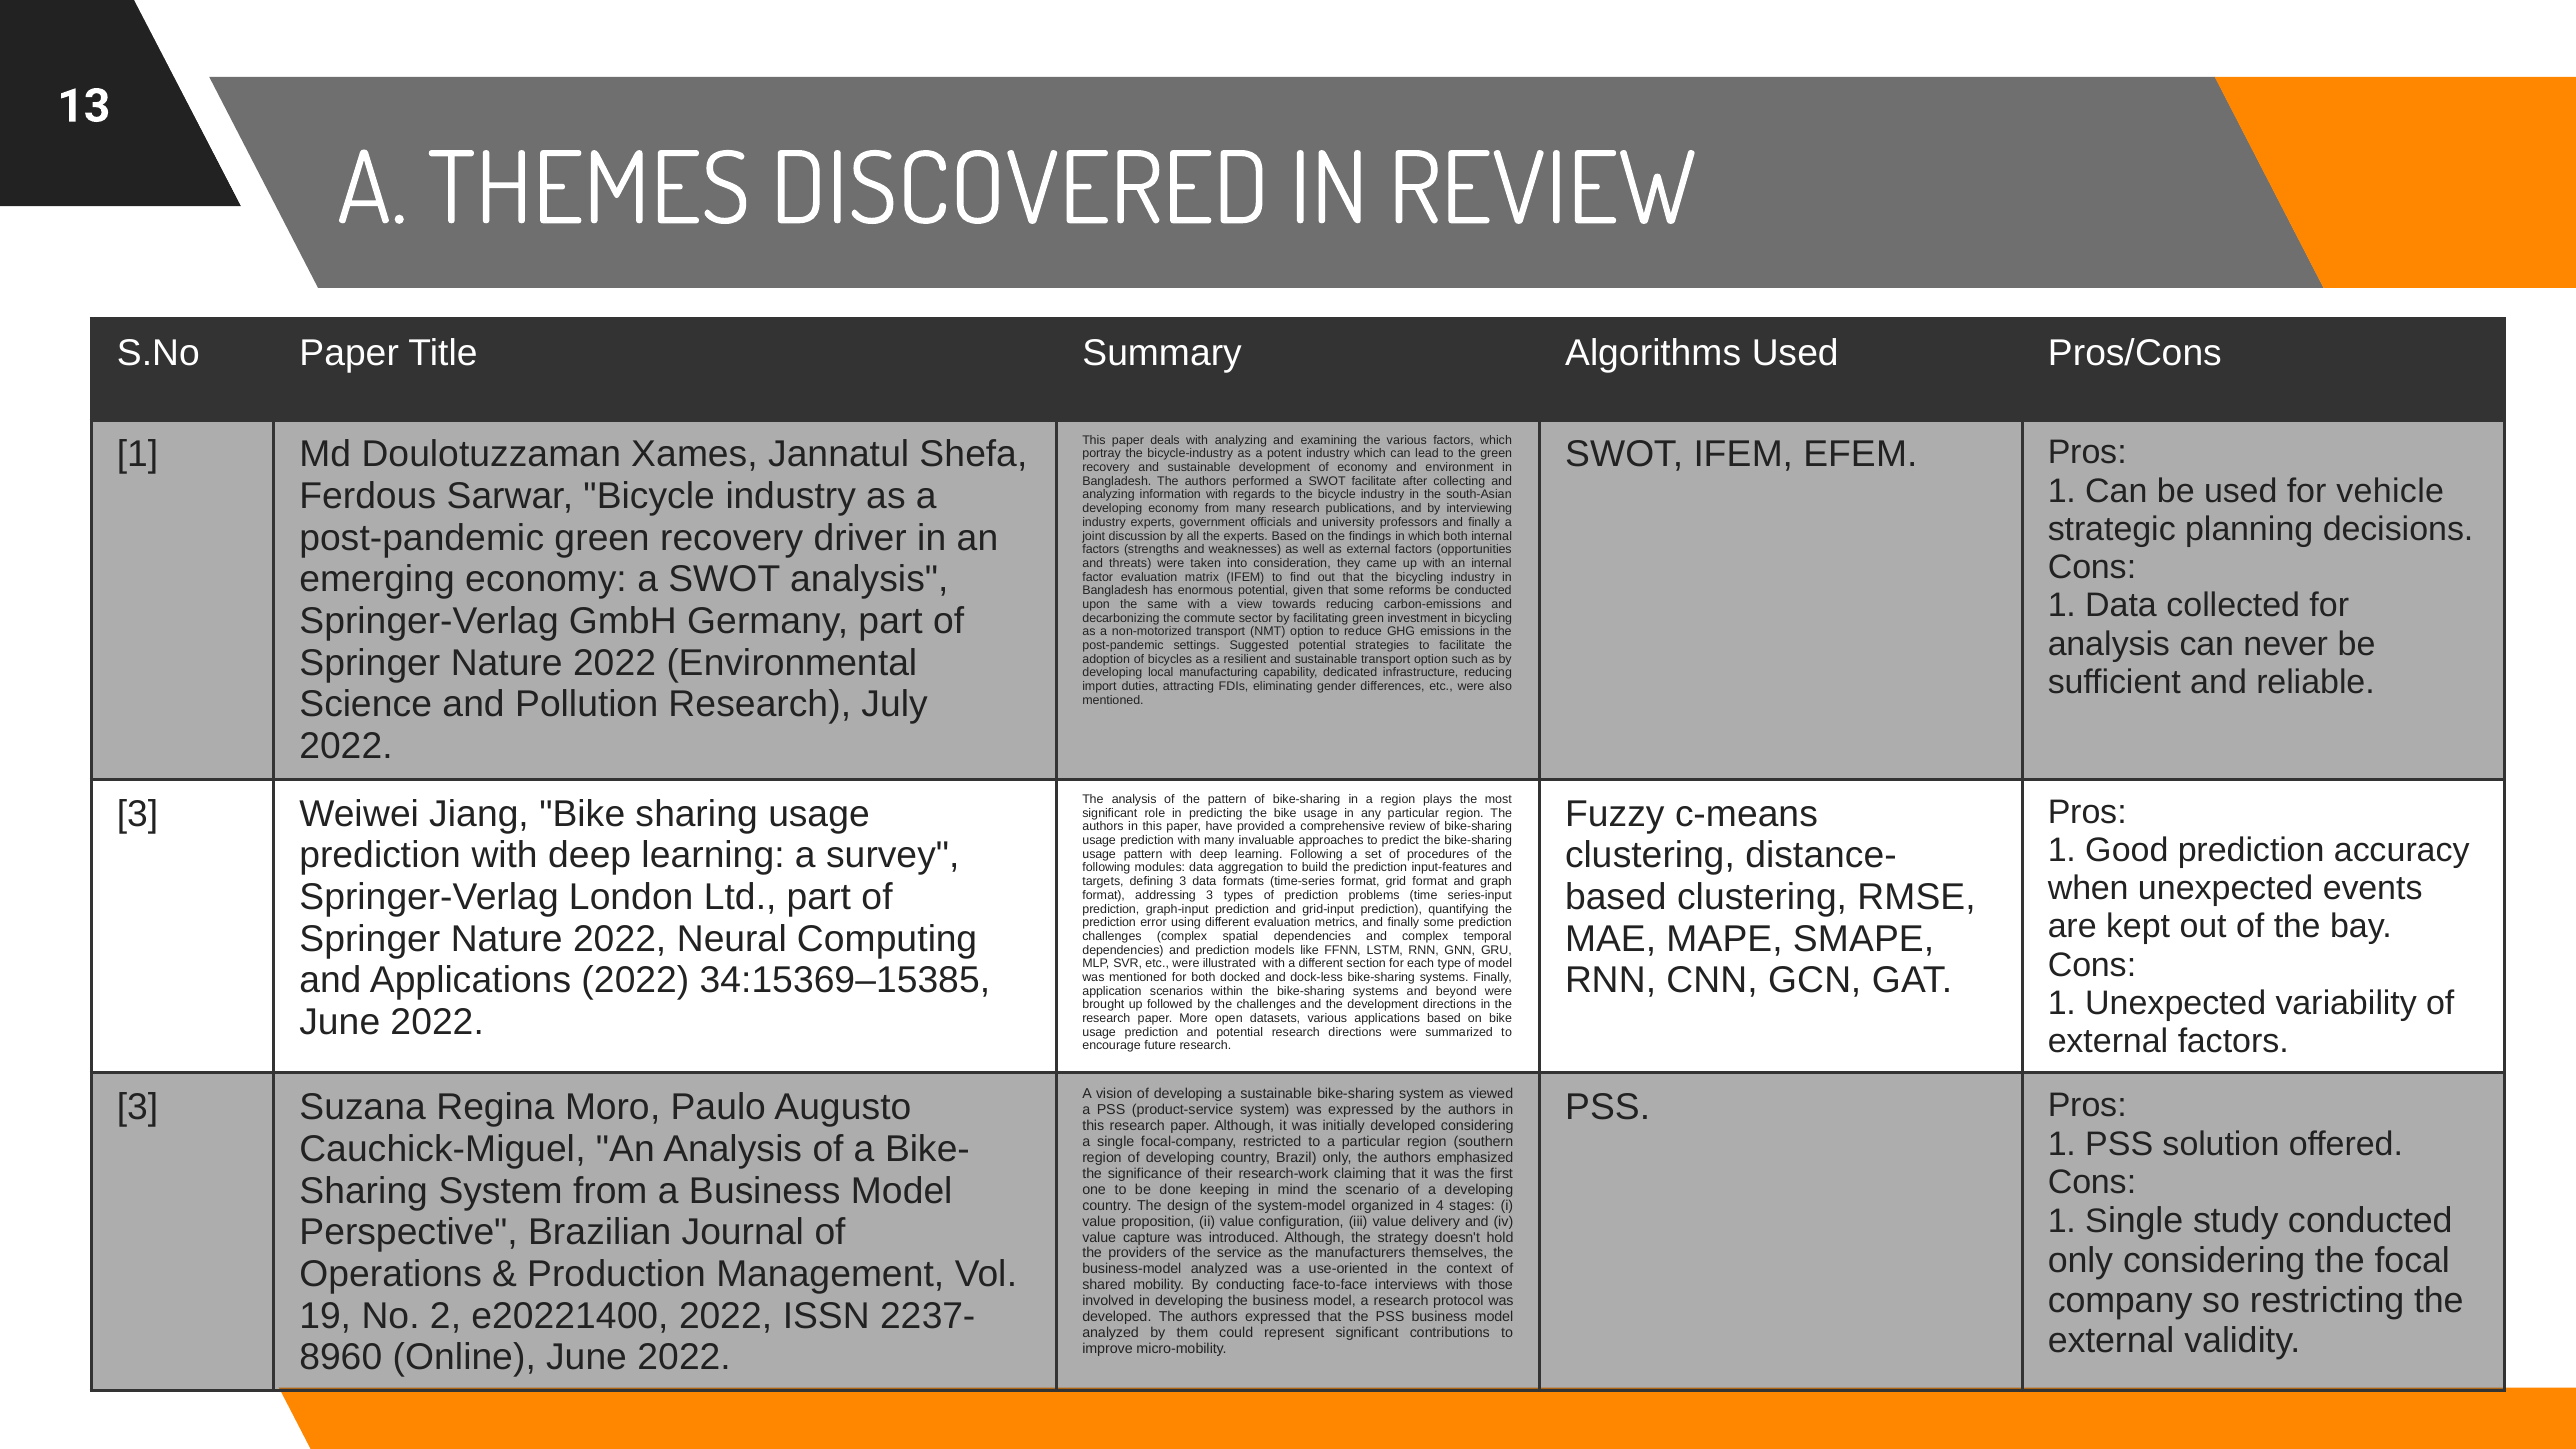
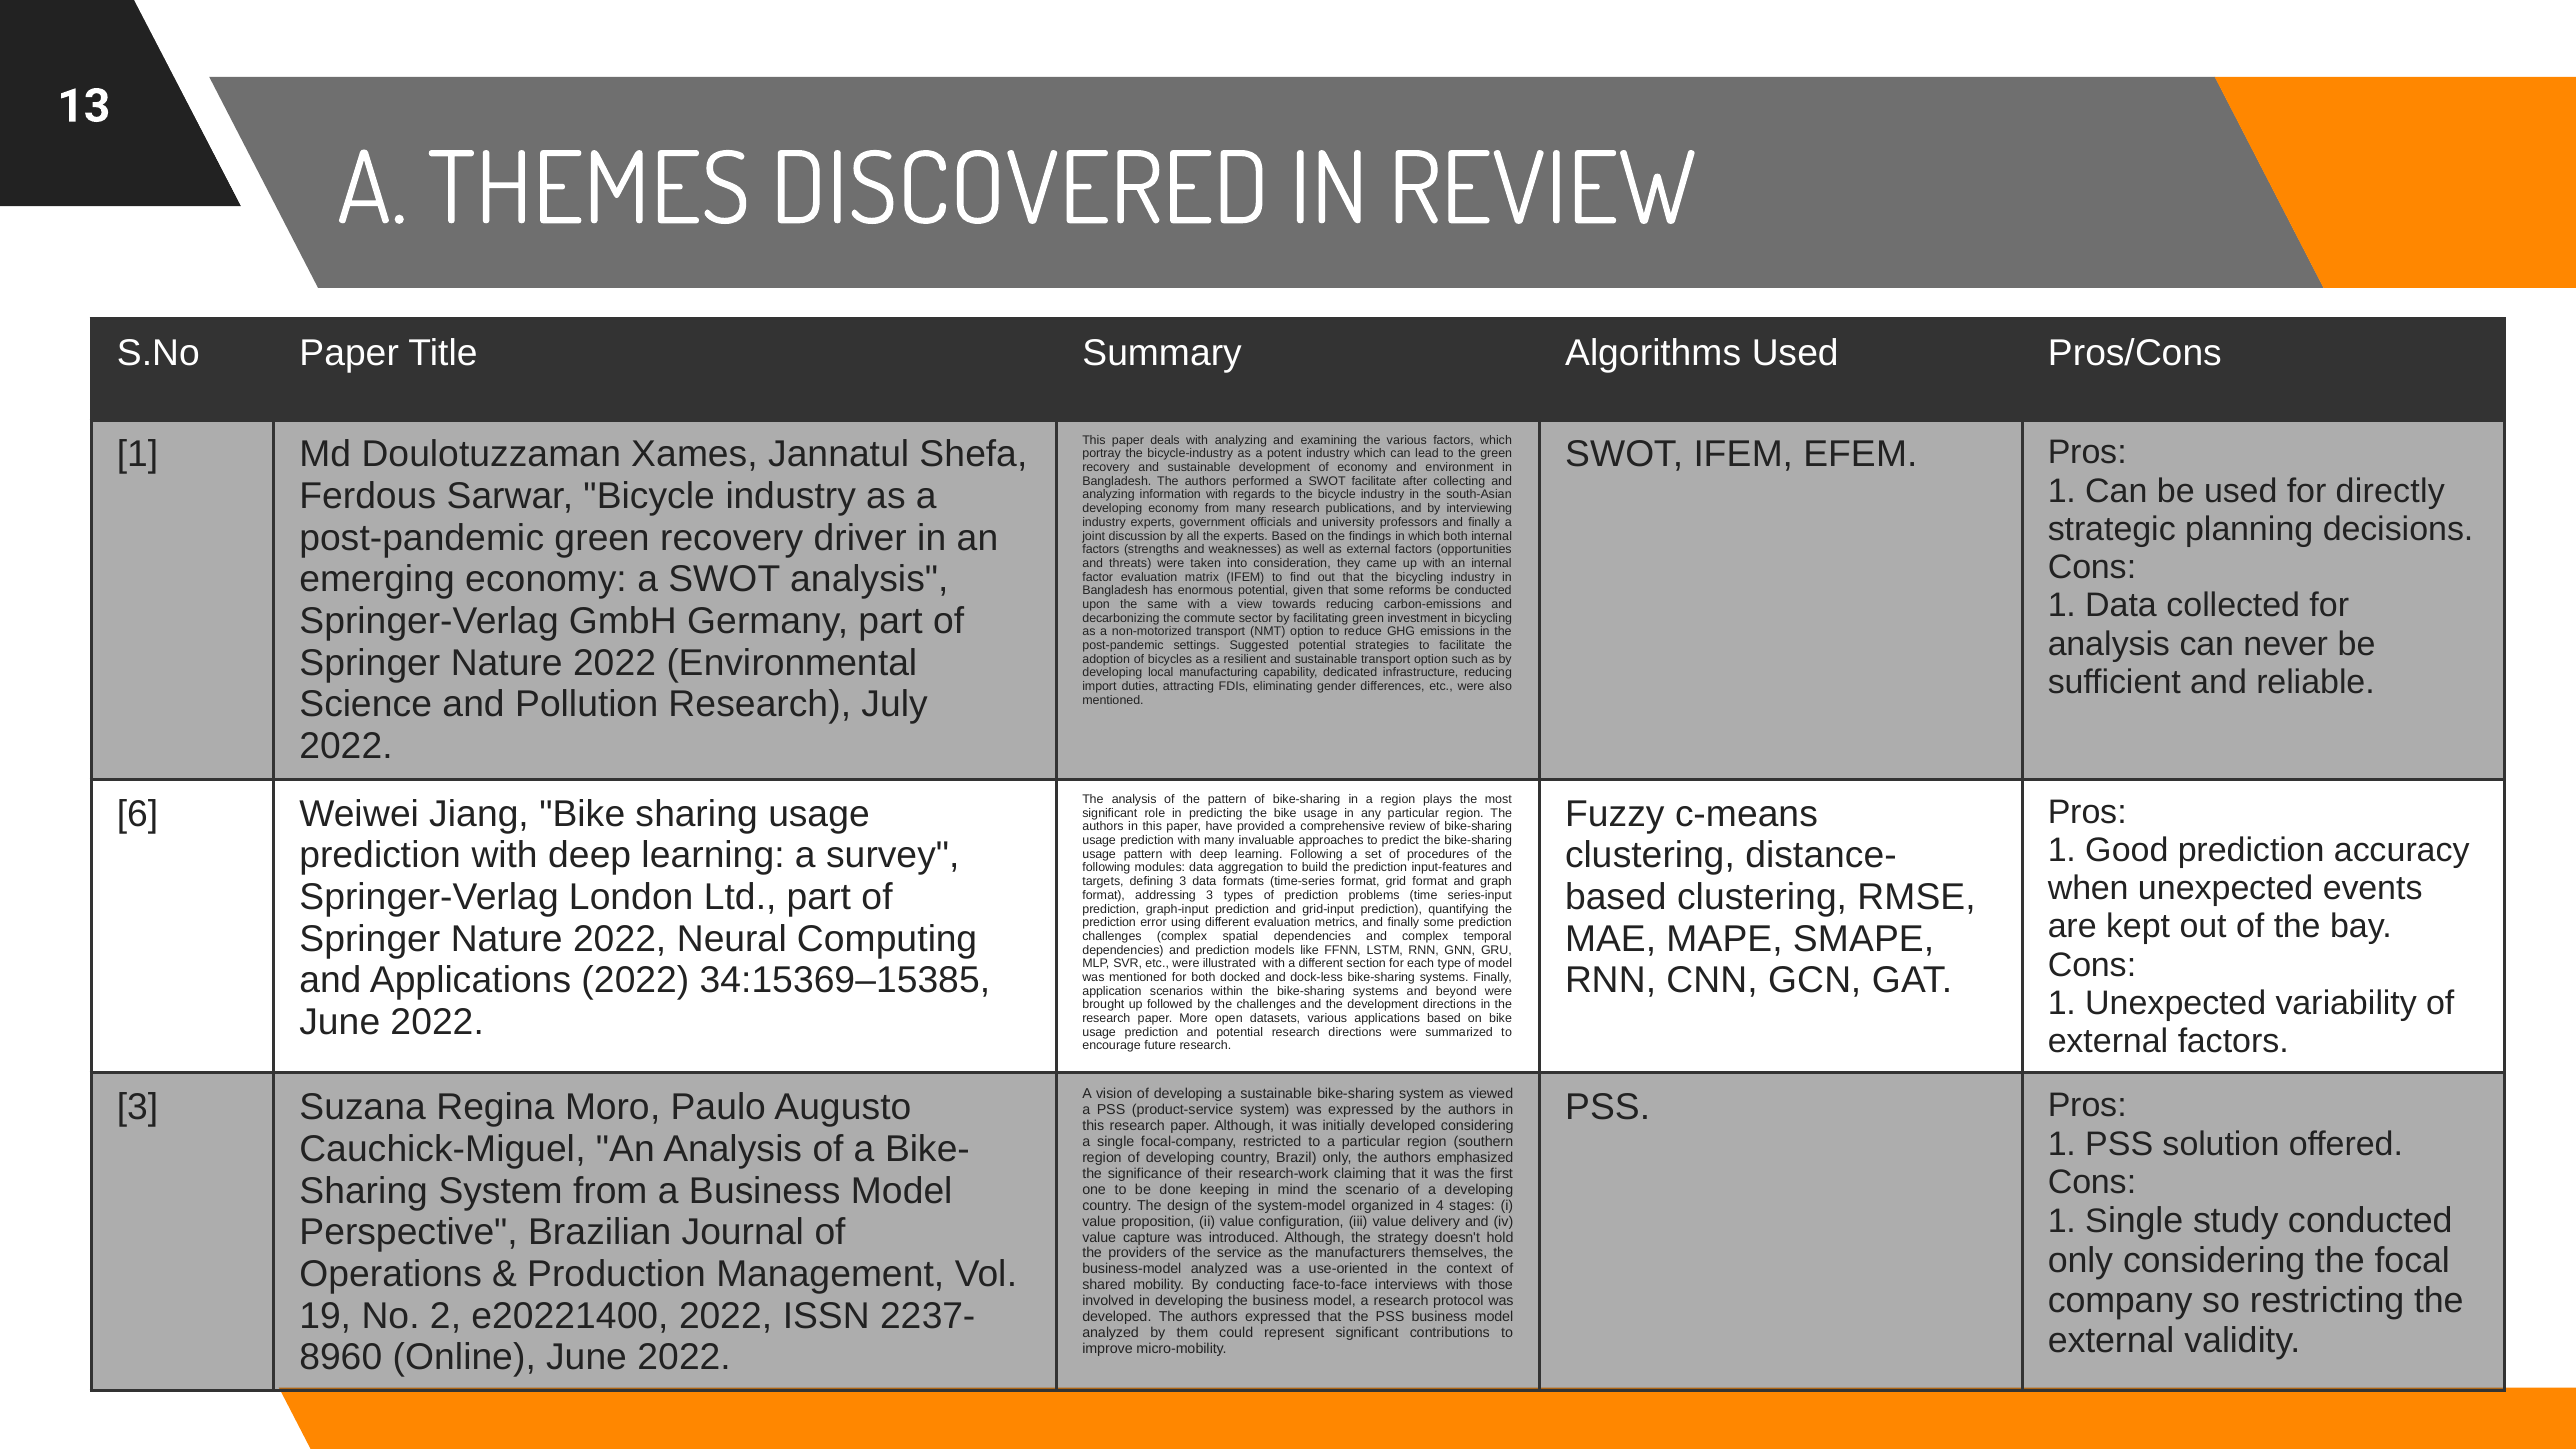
vehicle: vehicle -> directly
3 at (138, 814): 3 -> 6
